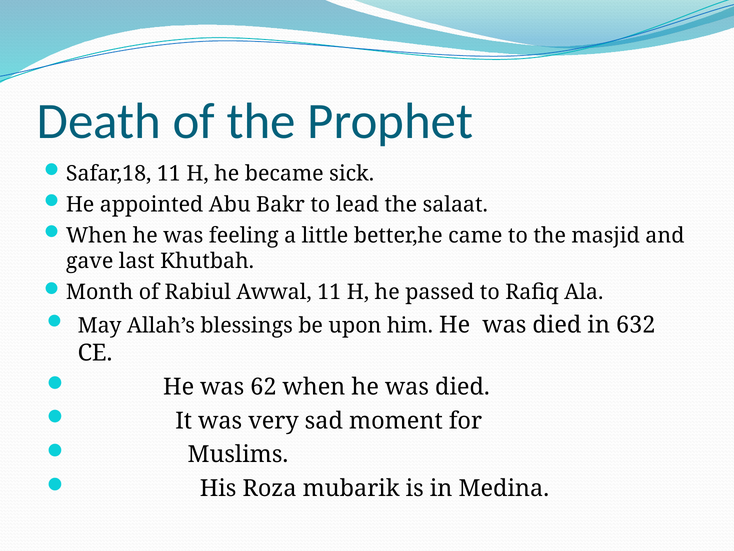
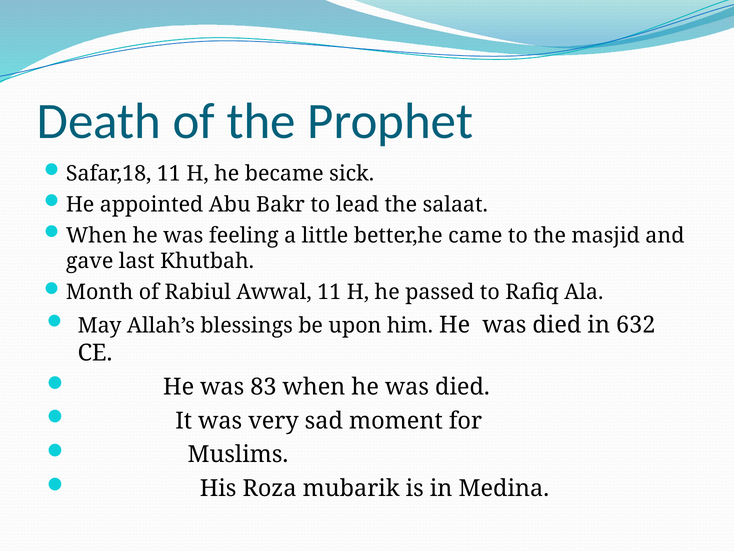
62: 62 -> 83
